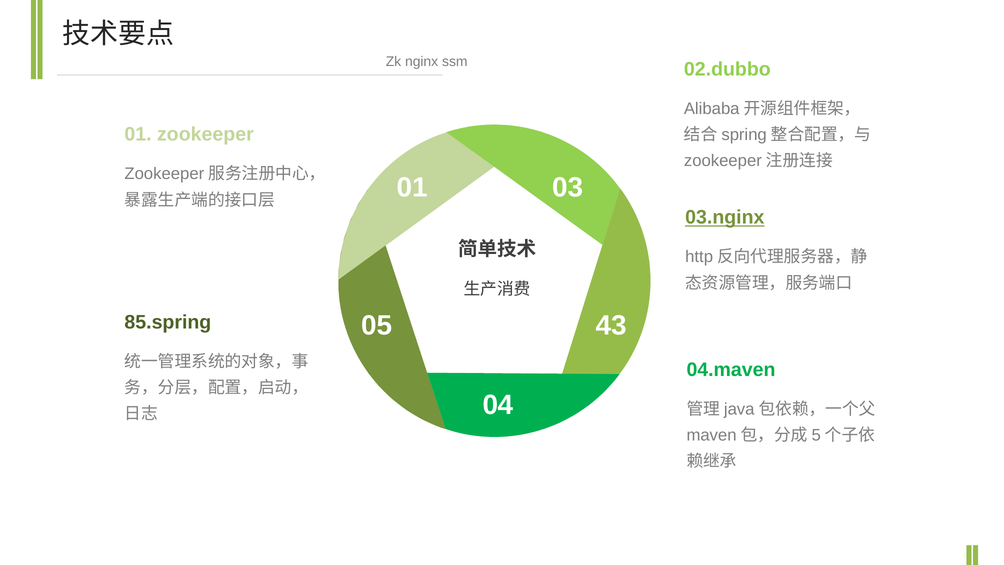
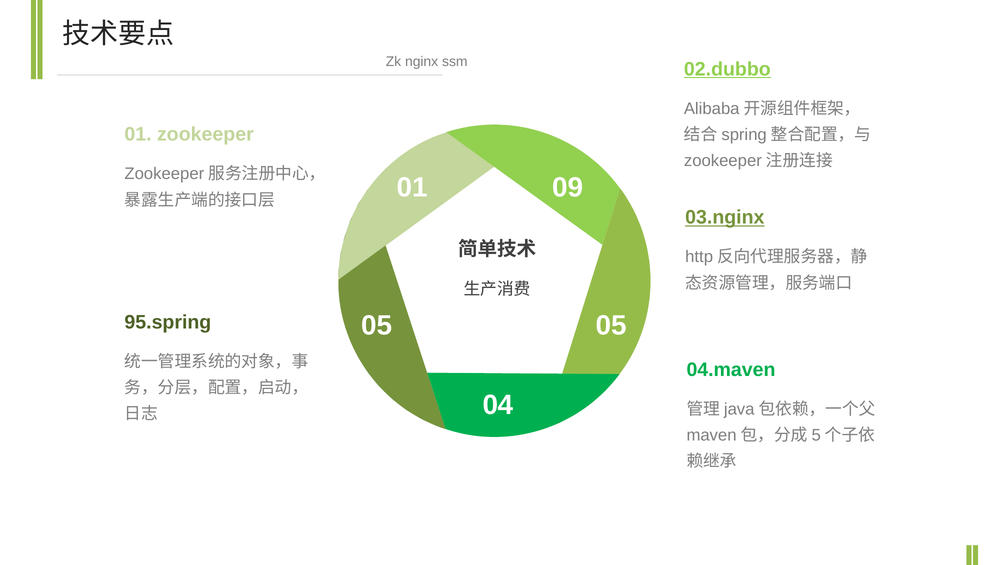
02.dubbo underline: none -> present
03: 03 -> 09
05 43: 43 -> 05
85.spring: 85.spring -> 95.spring
